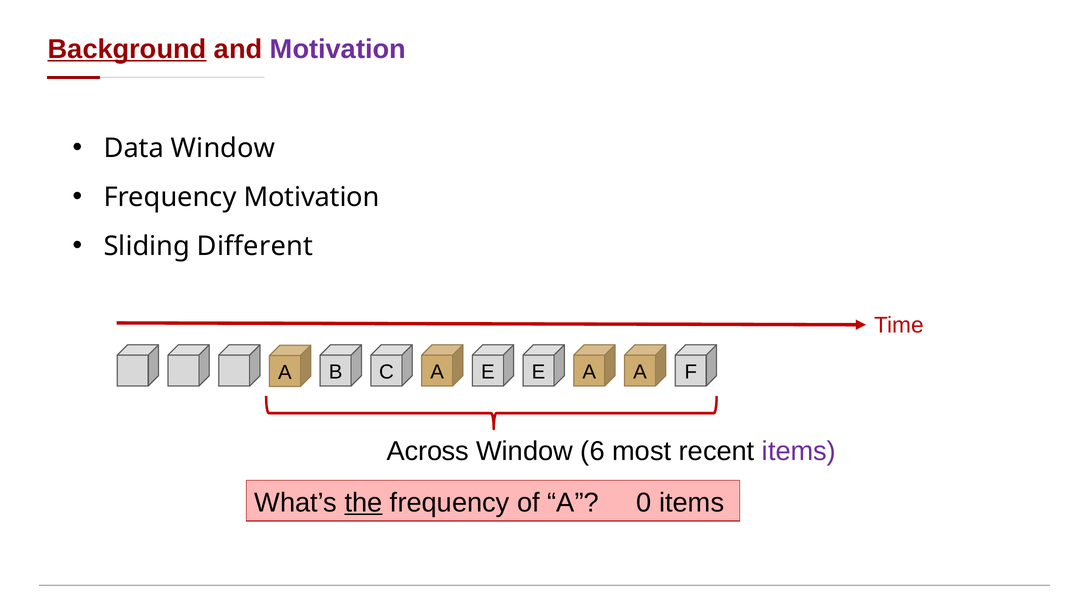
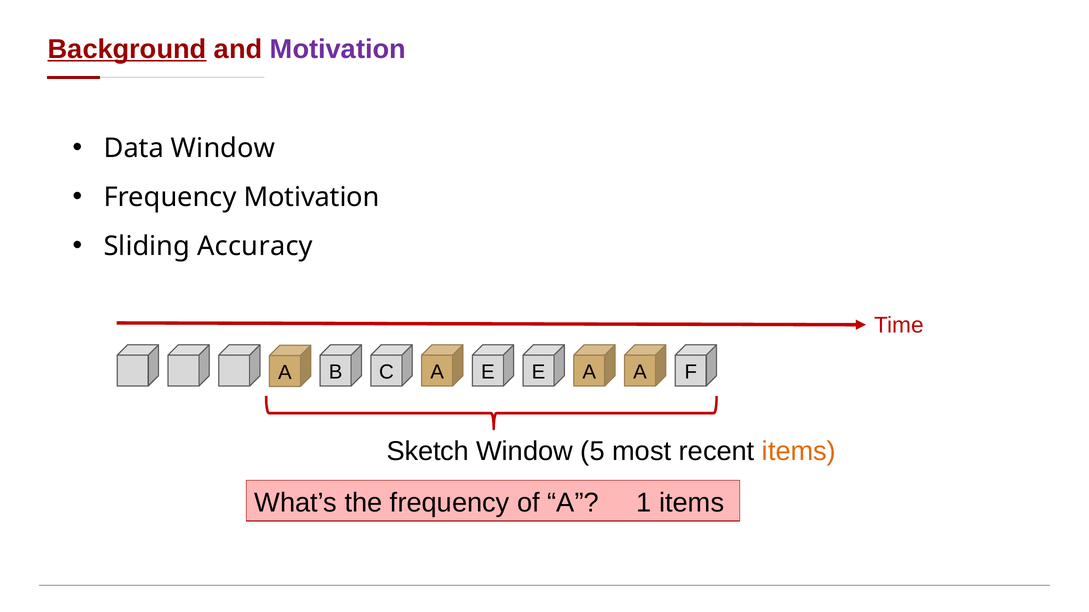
Different: Different -> Accuracy
Across: Across -> Sketch
6: 6 -> 5
items at (799, 452) colour: purple -> orange
the underline: present -> none
0: 0 -> 1
